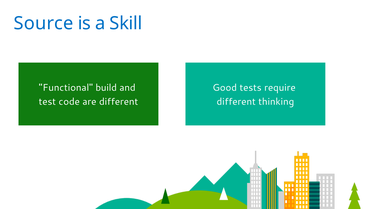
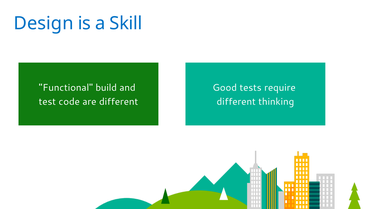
Source: Source -> Design
